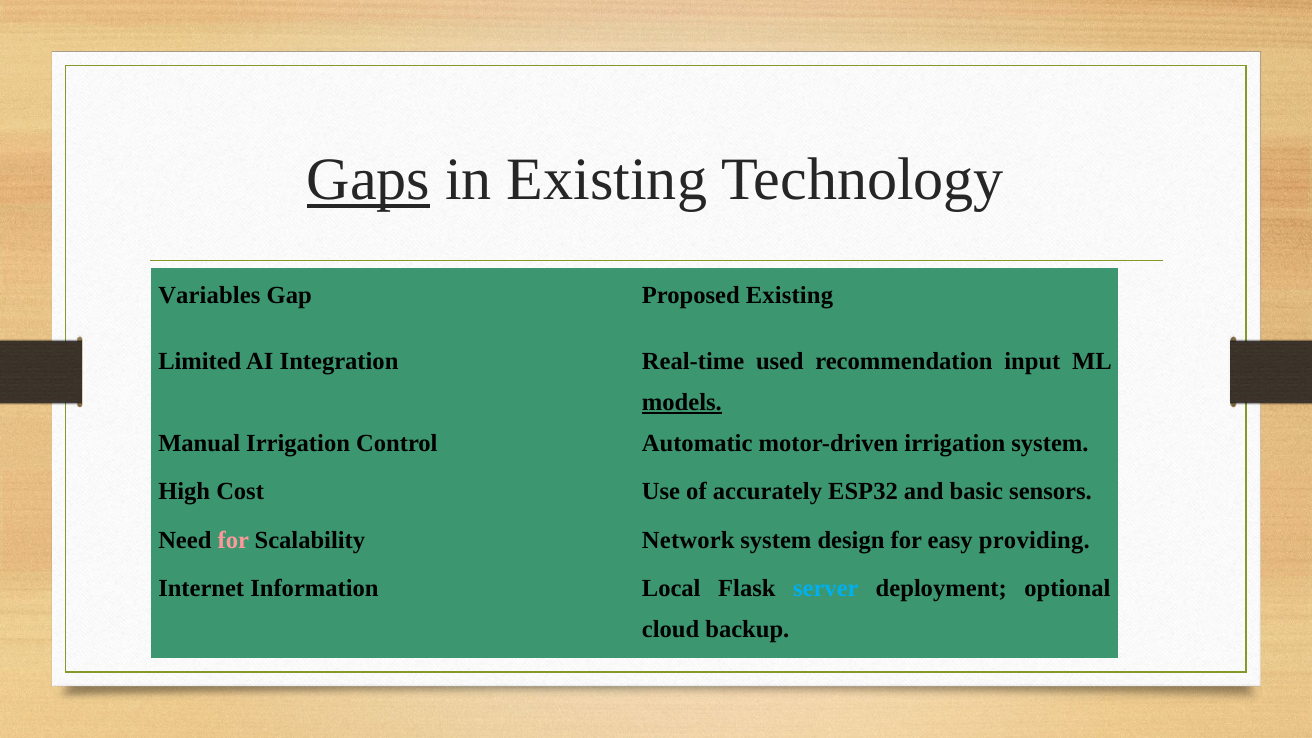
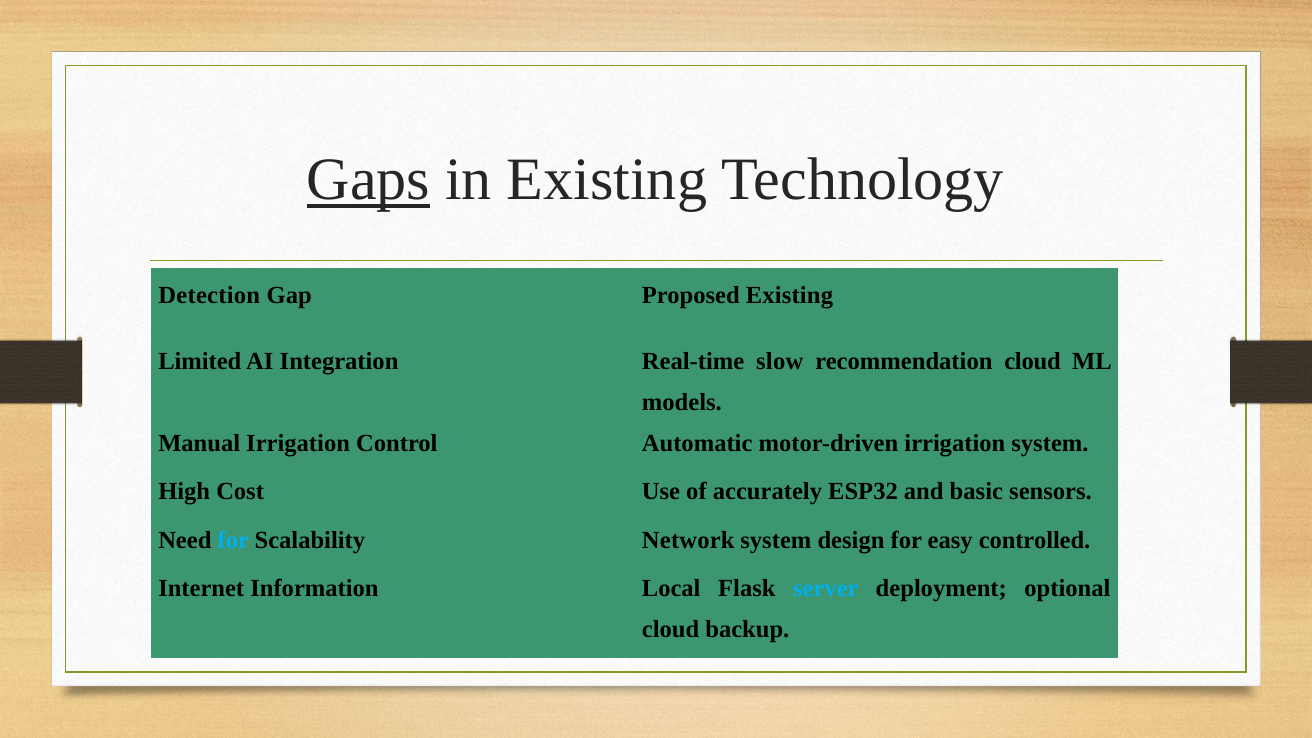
Variables: Variables -> Detection
used: used -> slow
recommendation input: input -> cloud
models underline: present -> none
for at (233, 540) colour: pink -> light blue
providing: providing -> controlled
